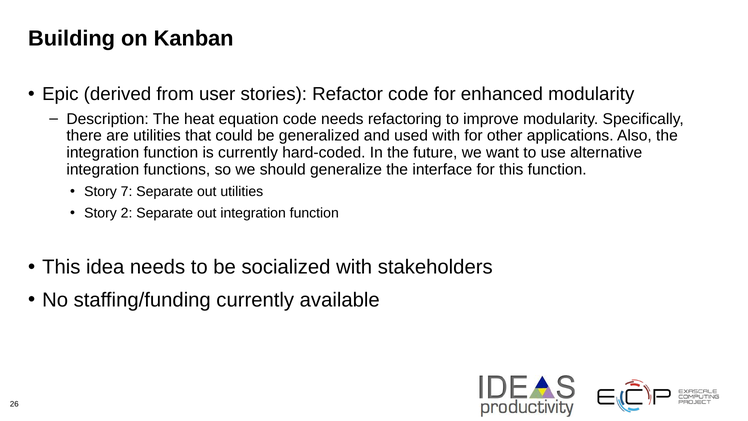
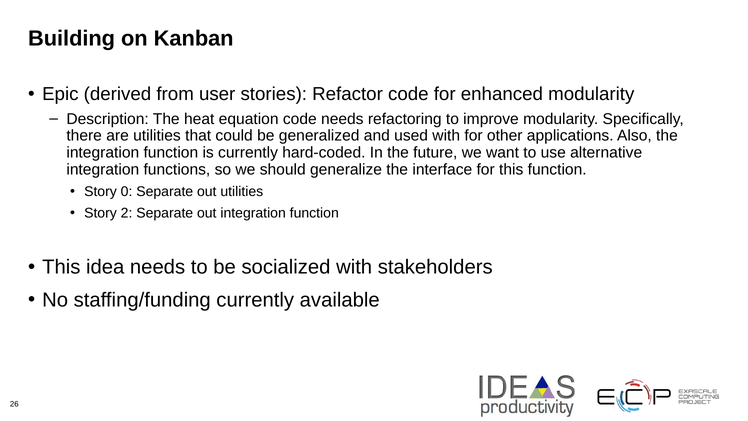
7: 7 -> 0
